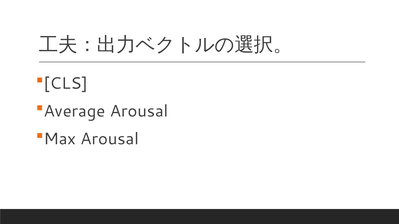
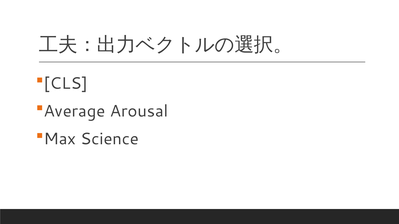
Max Arousal: Arousal -> Science
